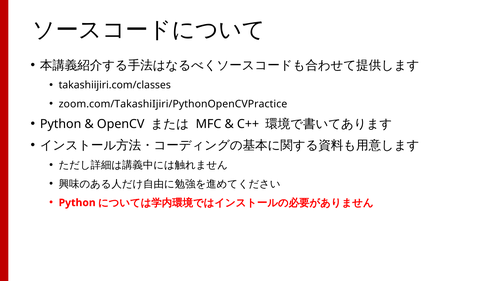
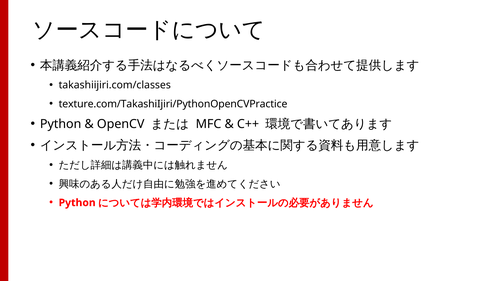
zoom.com/TakashiIjiri/PythonOpenCVPractice: zoom.com/TakashiIjiri/PythonOpenCVPractice -> texture.com/TakashiIjiri/PythonOpenCVPractice
